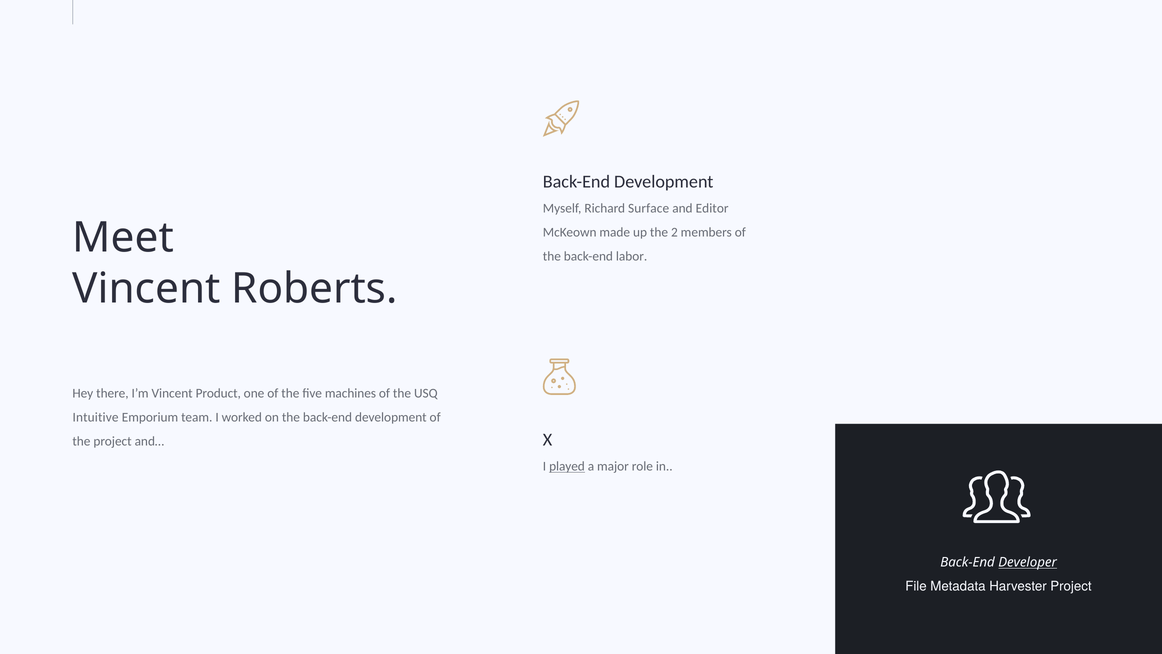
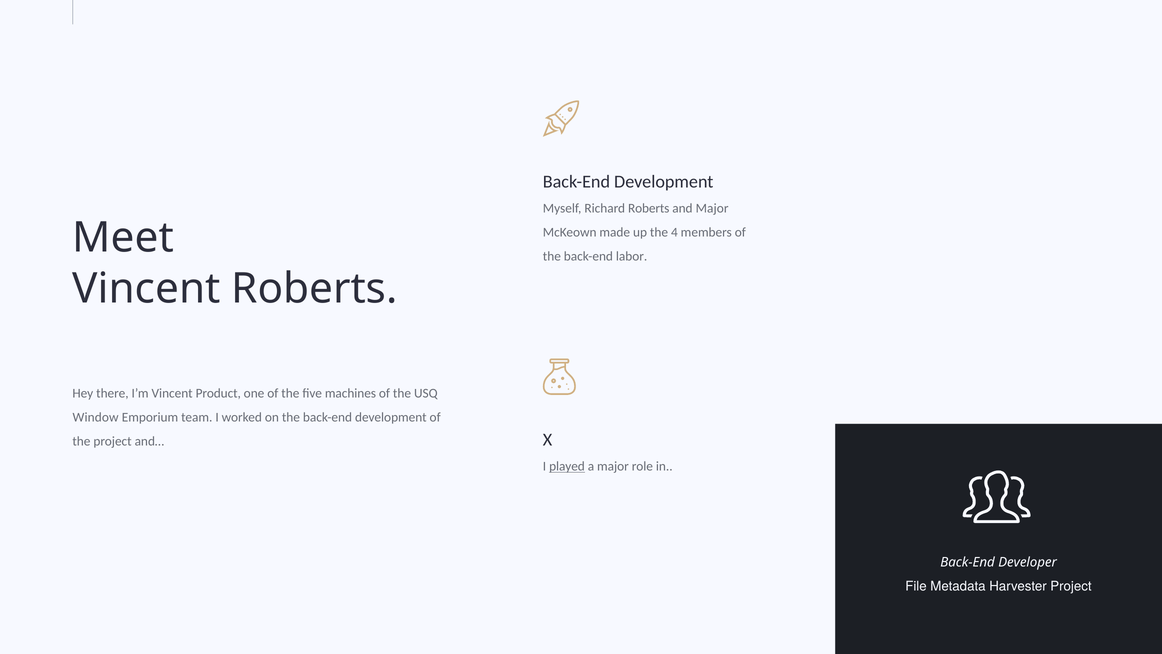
Richard Surface: Surface -> Roberts
and Editor: Editor -> Major
2: 2 -> 4
Intuitive: Intuitive -> Window
Developer underline: present -> none
